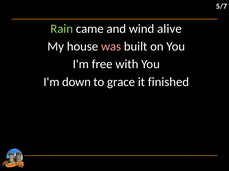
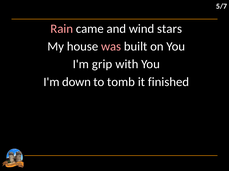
Rain colour: light green -> pink
alive: alive -> stars
free: free -> grip
grace: grace -> tomb
